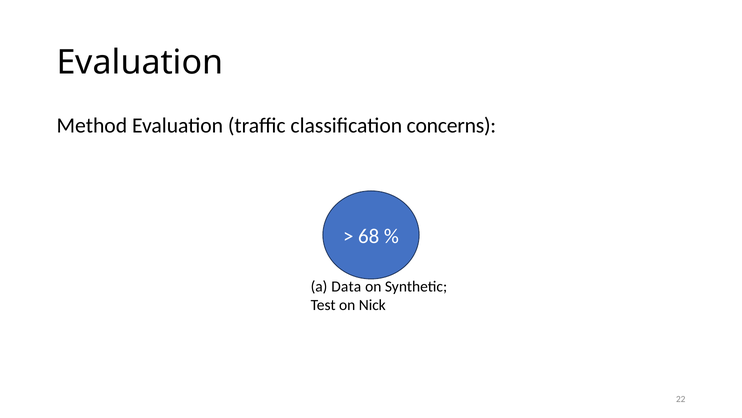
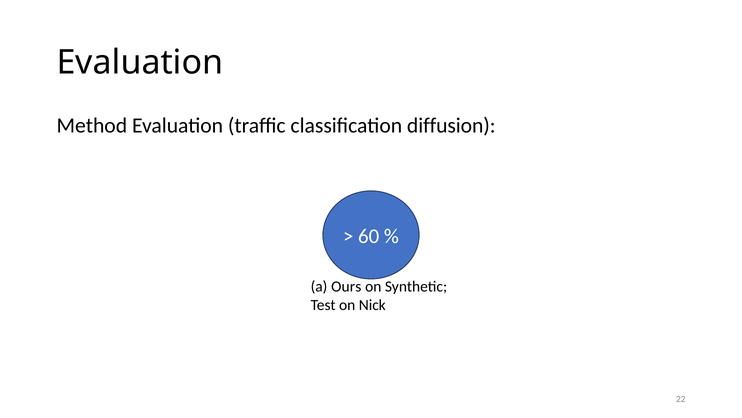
concerns: concerns -> diffusion
68: 68 -> 60
Data: Data -> Ours
